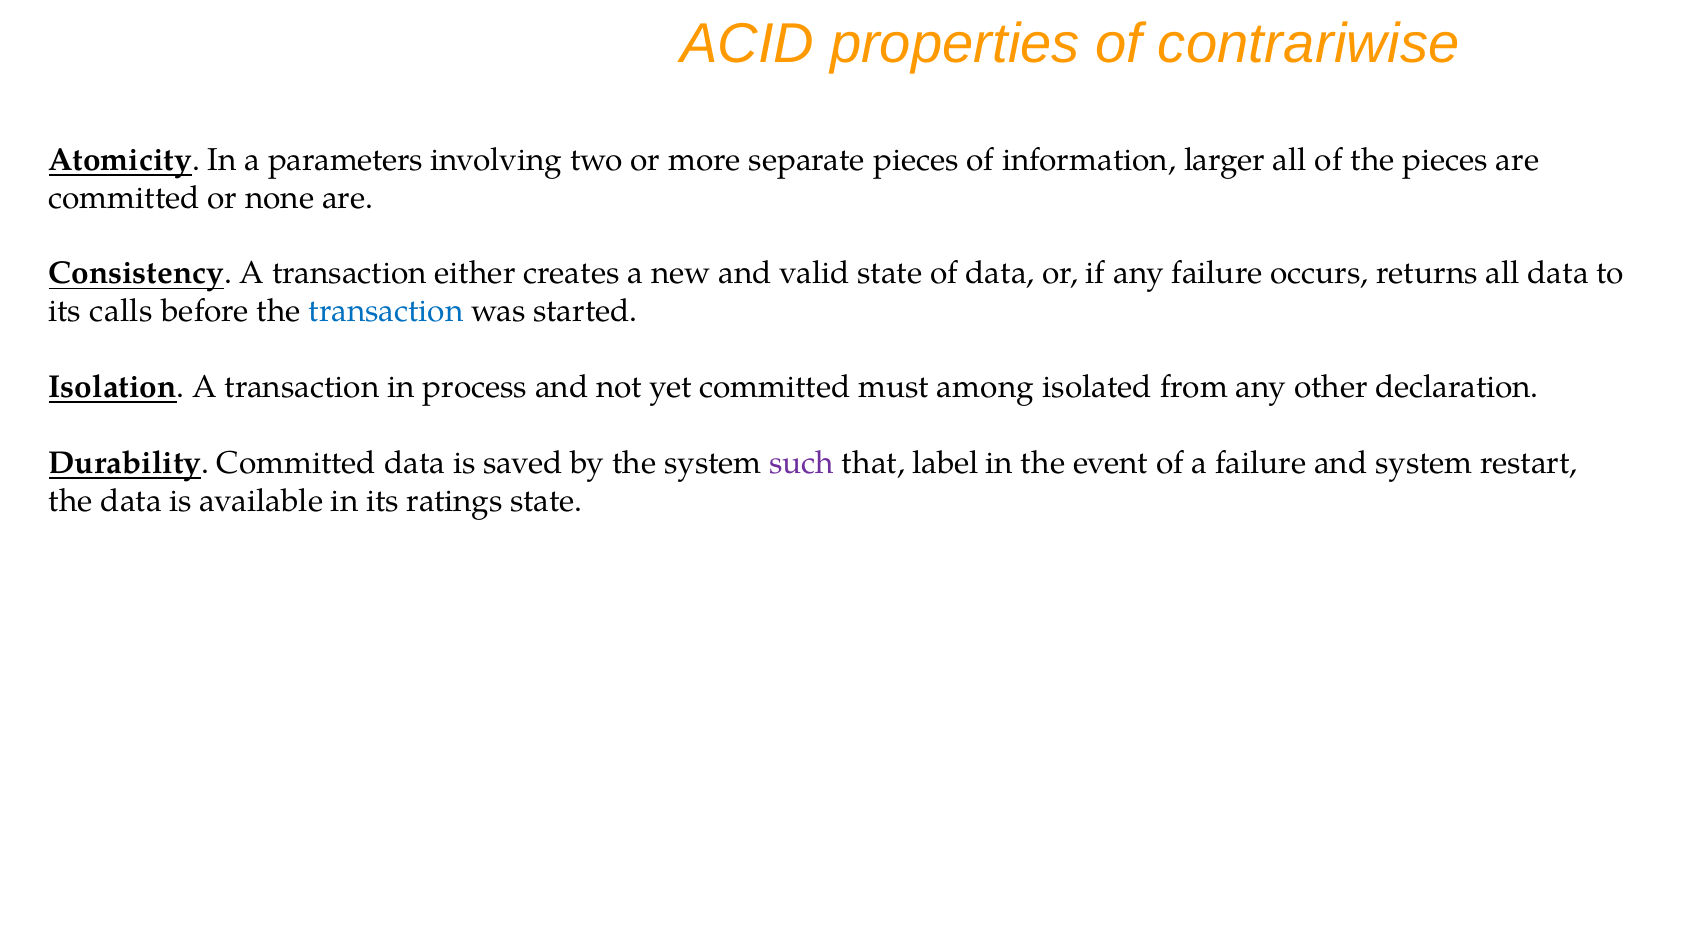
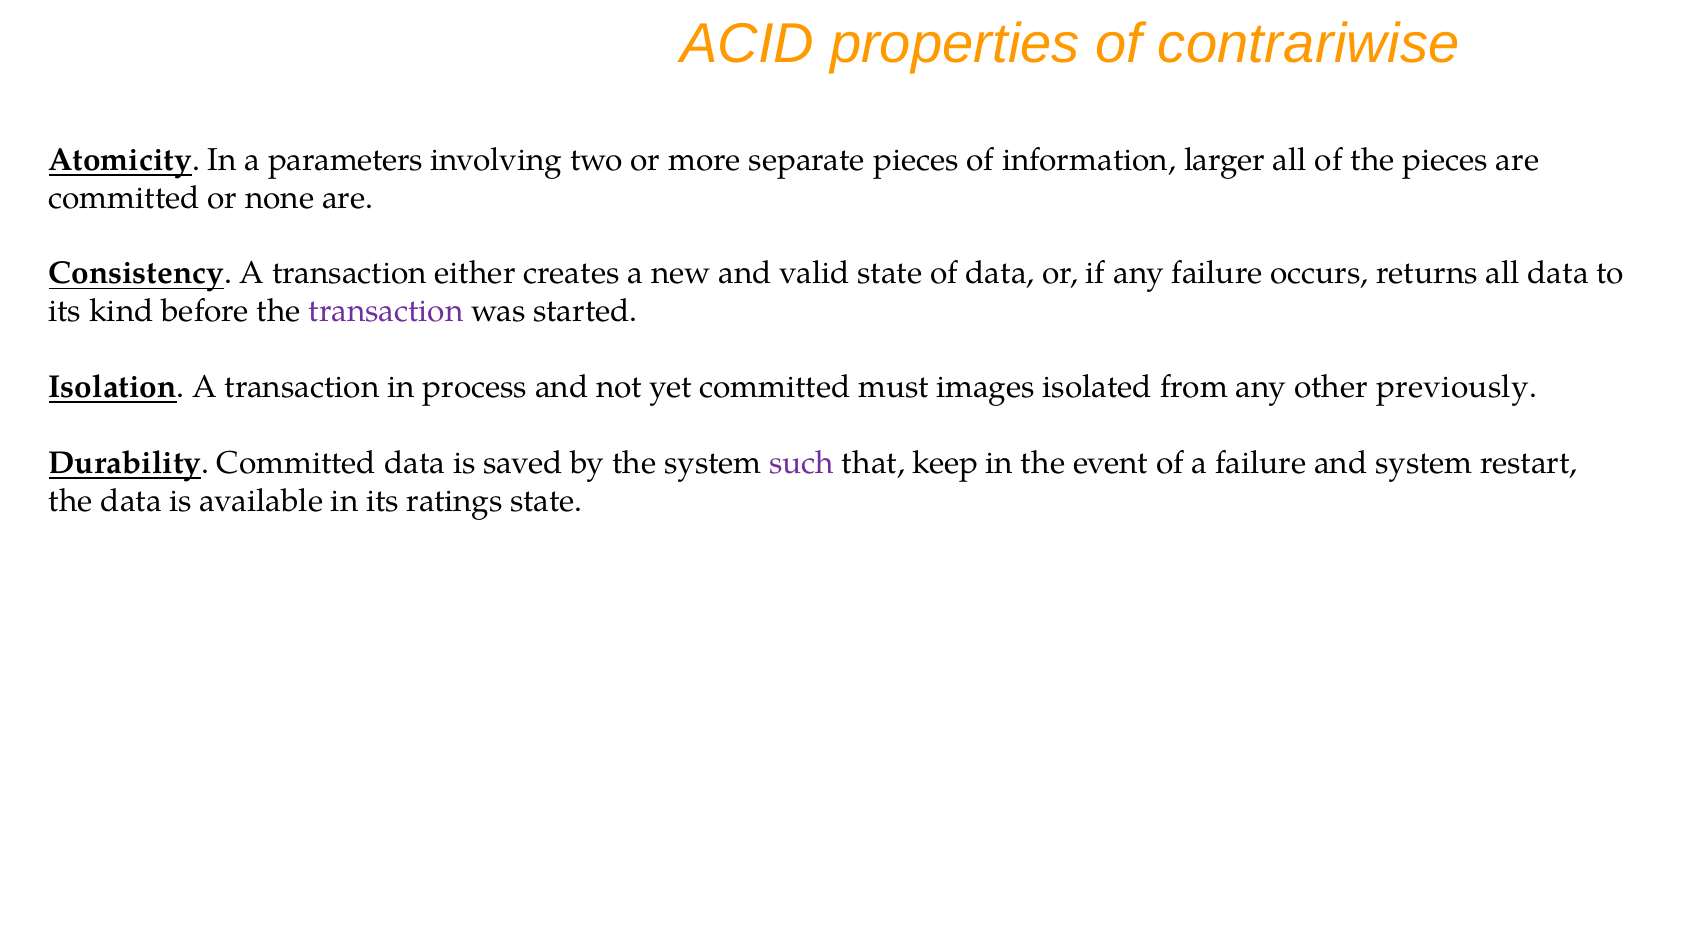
calls: calls -> kind
transaction at (386, 311) colour: blue -> purple
among: among -> images
declaration: declaration -> previously
label: label -> keep
